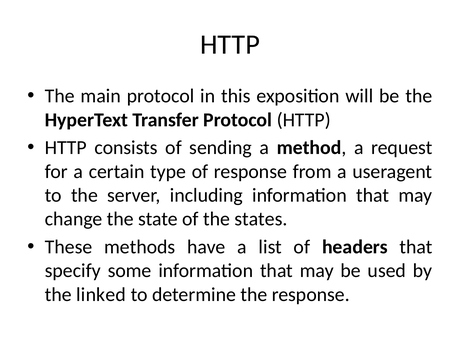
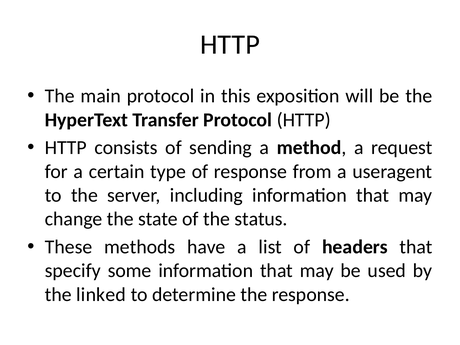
states: states -> status
